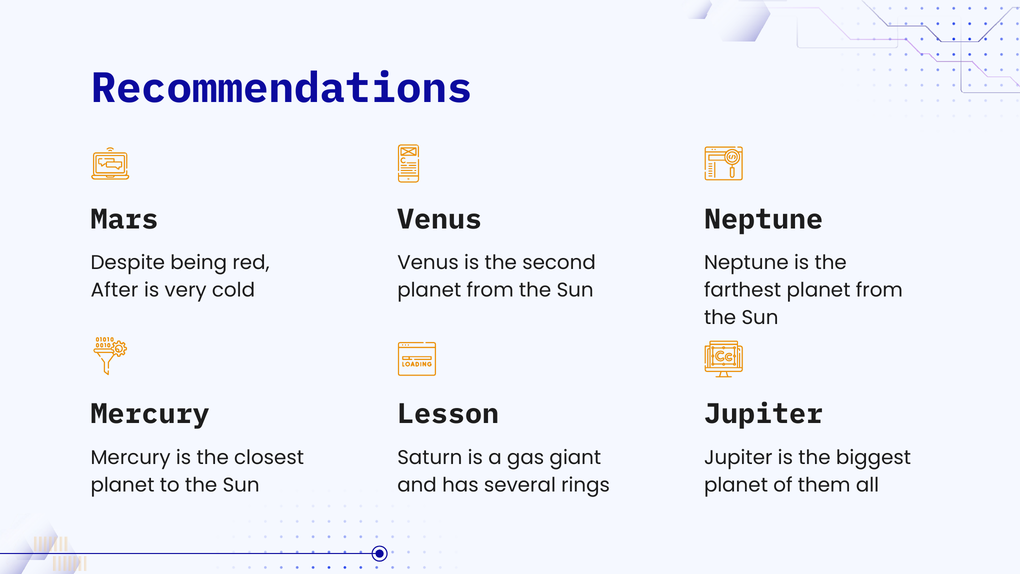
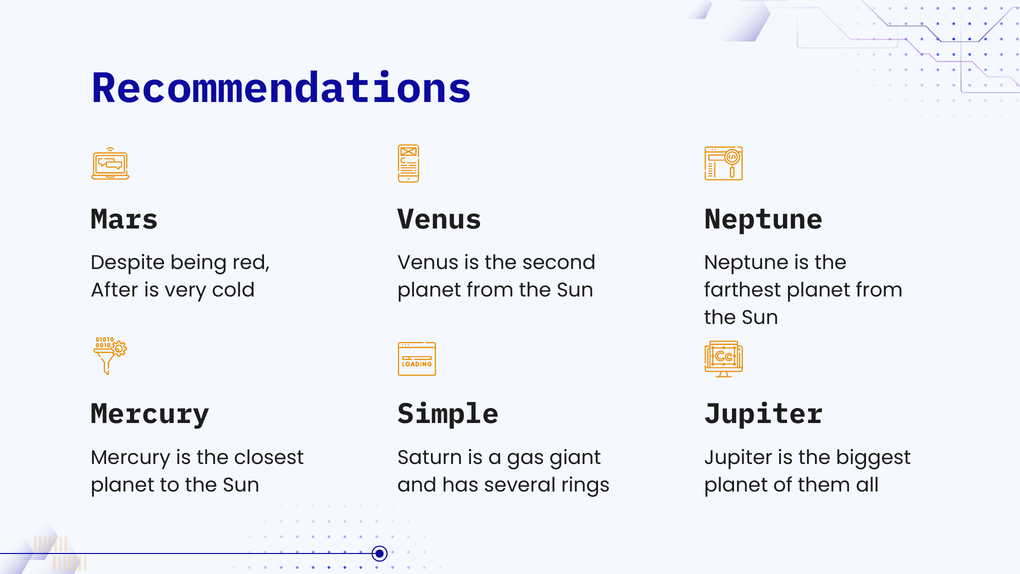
Lesson: Lesson -> Simple
